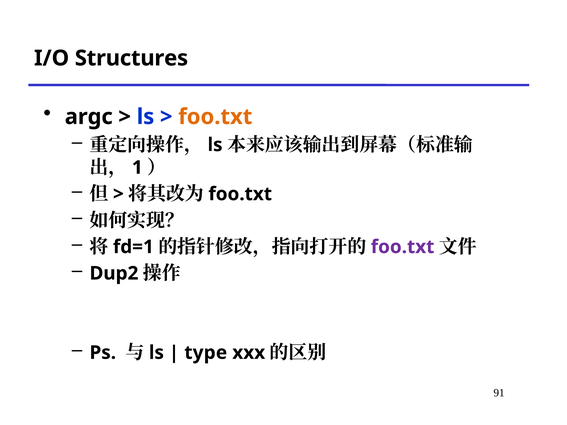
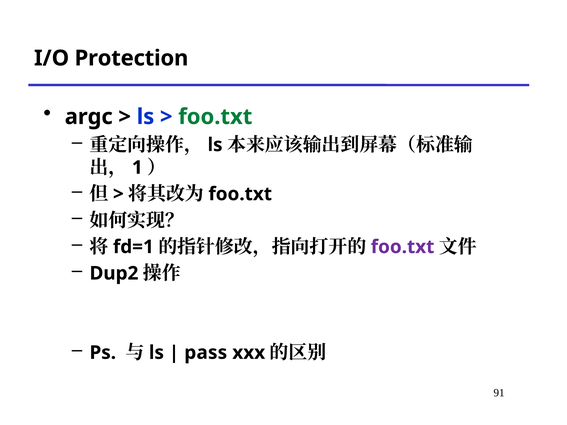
Structures: Structures -> Protection
foo.txt at (215, 117) colour: orange -> green
type: type -> pass
